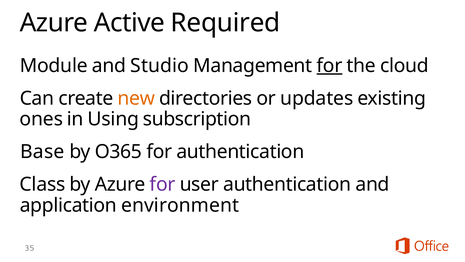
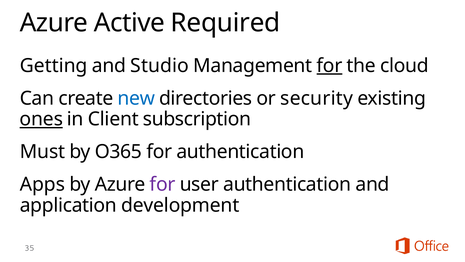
Module: Module -> Getting
new colour: orange -> blue
updates: updates -> security
ones underline: none -> present
Using: Using -> Client
Base: Base -> Must
Class: Class -> Apps
environment: environment -> development
